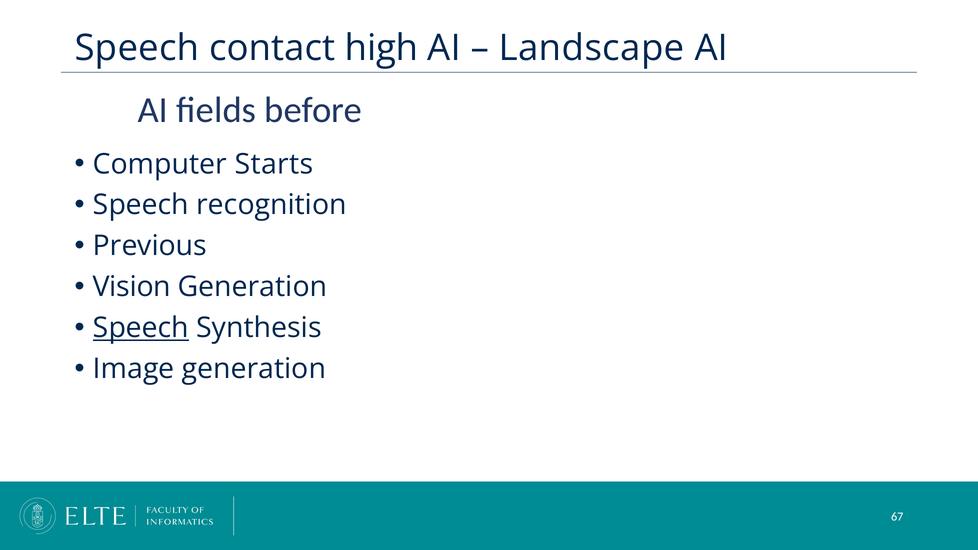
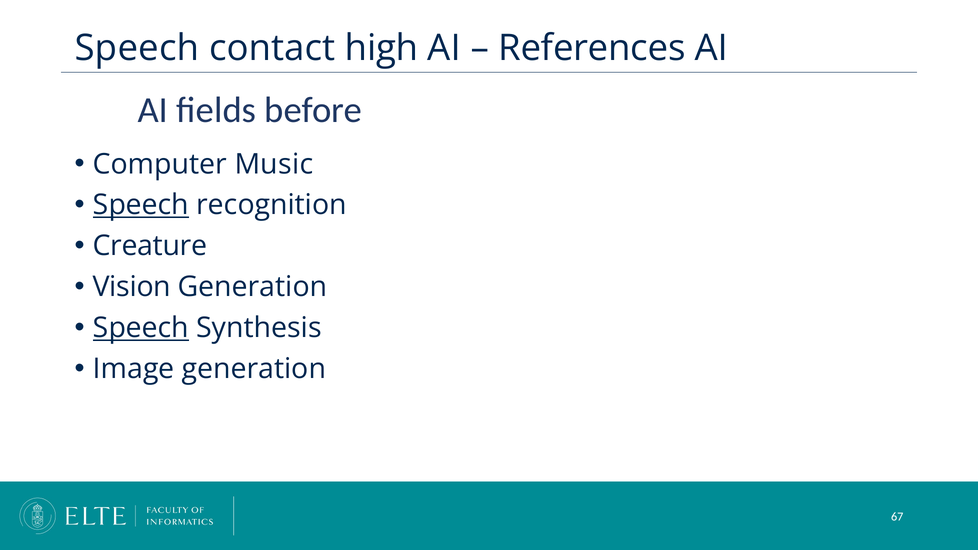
Landscape: Landscape -> References
Starts: Starts -> Music
Speech at (141, 205) underline: none -> present
Previous: Previous -> Creature
